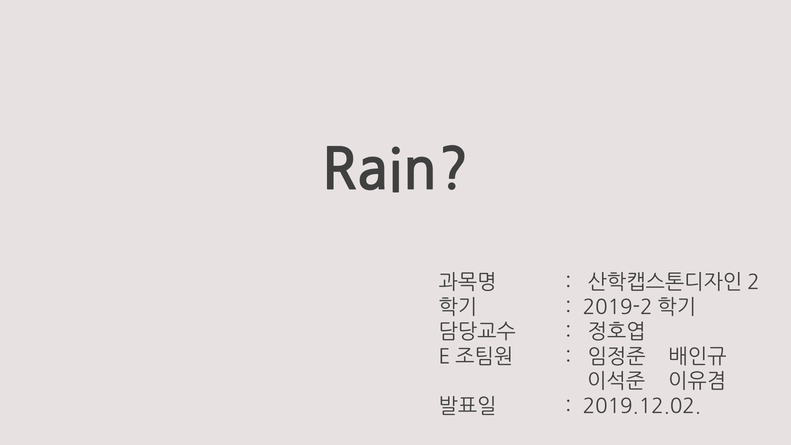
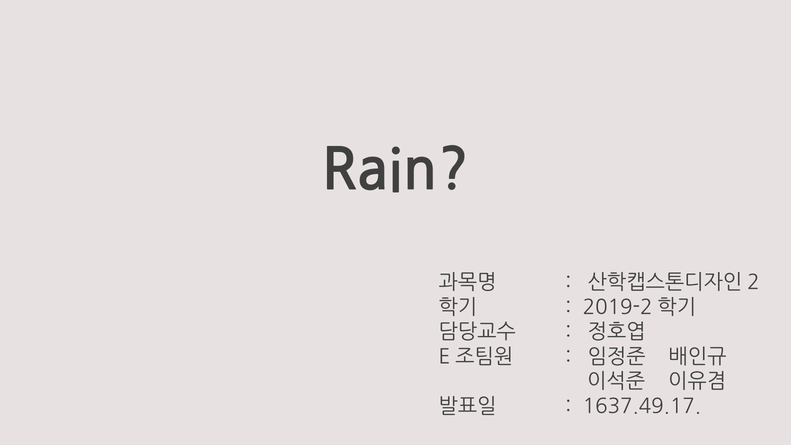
2019.12.02: 2019.12.02 -> 1637.49.17
